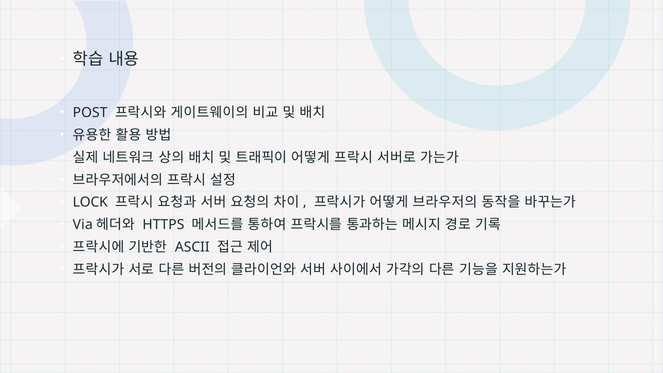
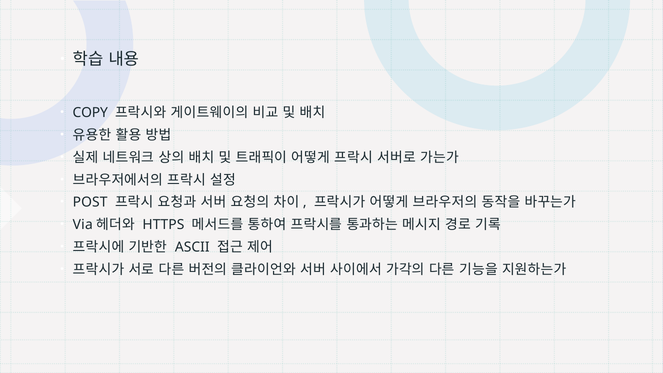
POST: POST -> COPY
LOCK: LOCK -> POST
